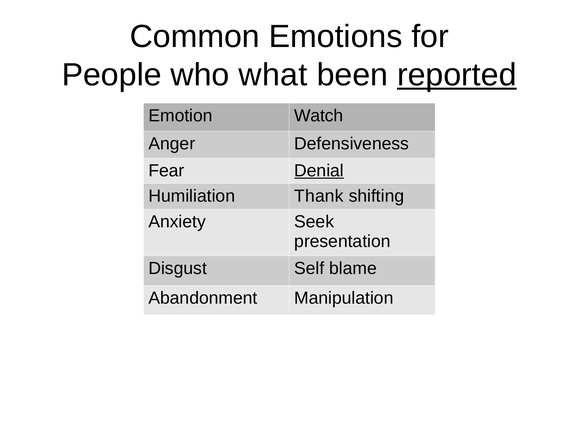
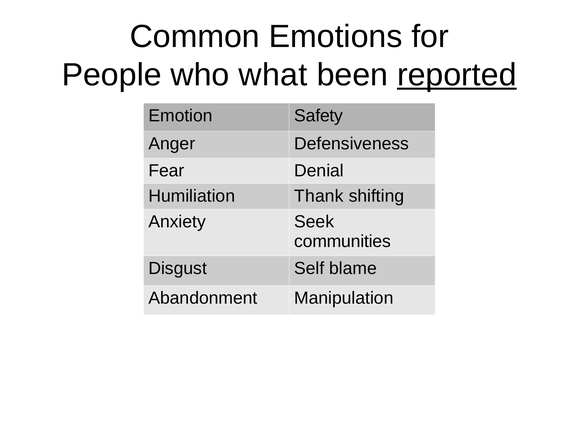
Watch: Watch -> Safety
Denial underline: present -> none
presentation: presentation -> communities
